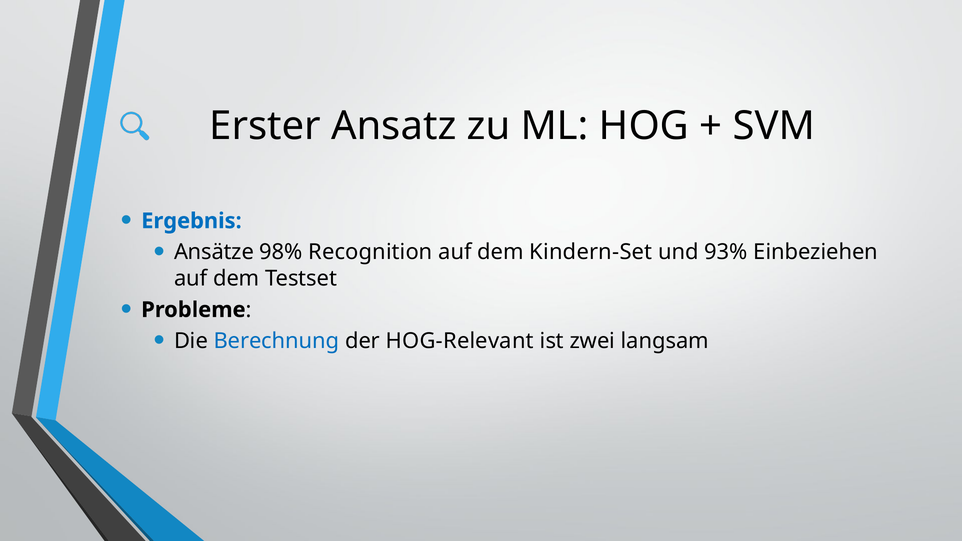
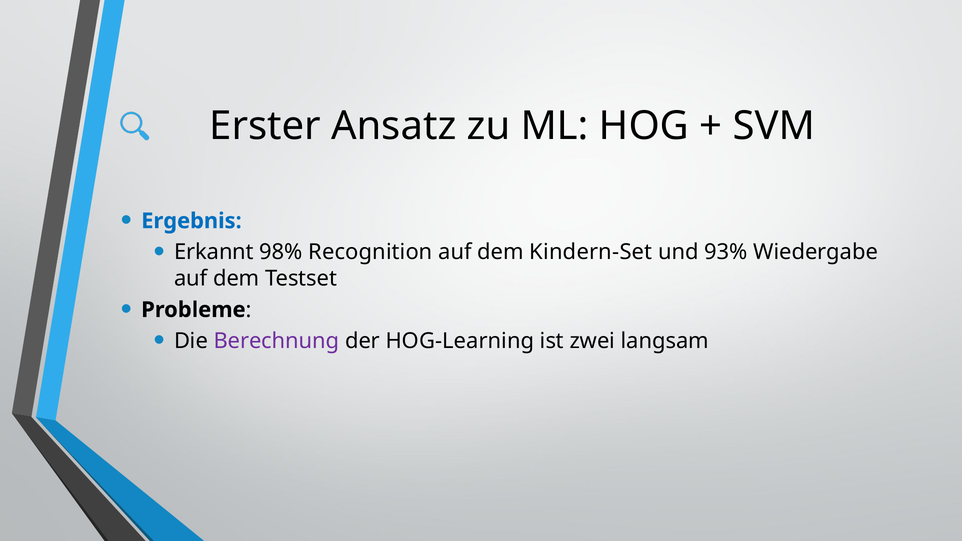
Ansätze: Ansätze -> Erkannt
Einbeziehen: Einbeziehen -> Wiedergabe
Berechnung colour: blue -> purple
HOG-Relevant: HOG-Relevant -> HOG-Learning
